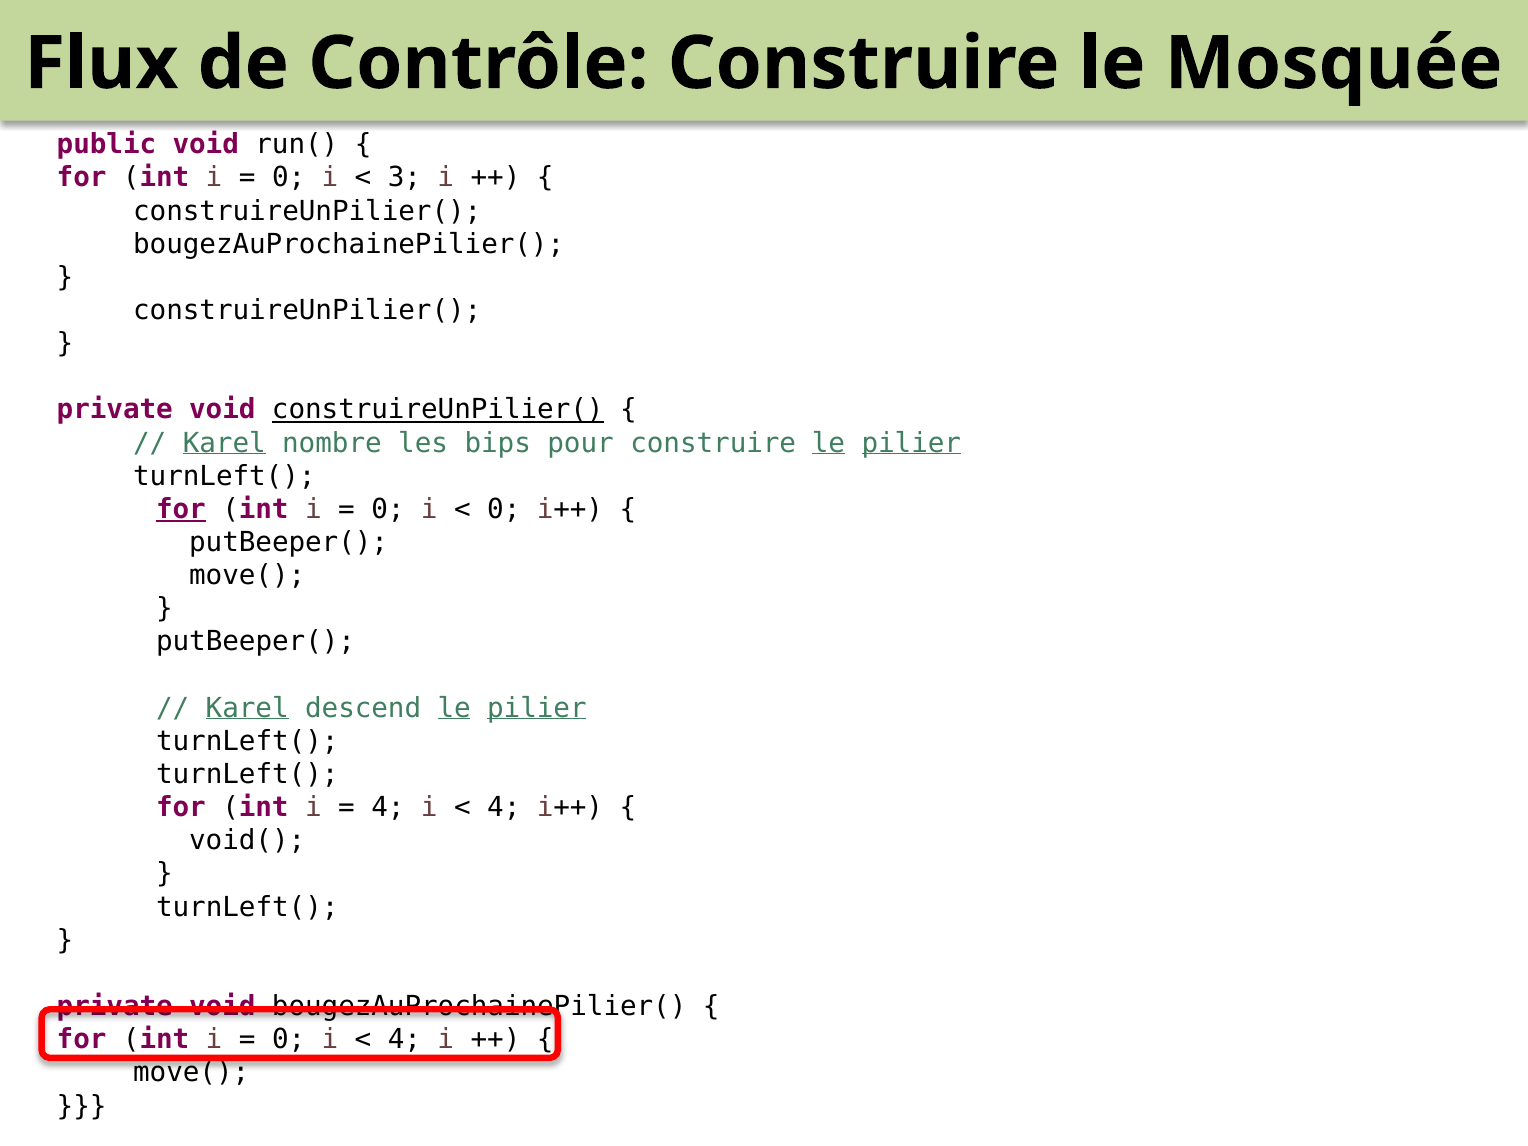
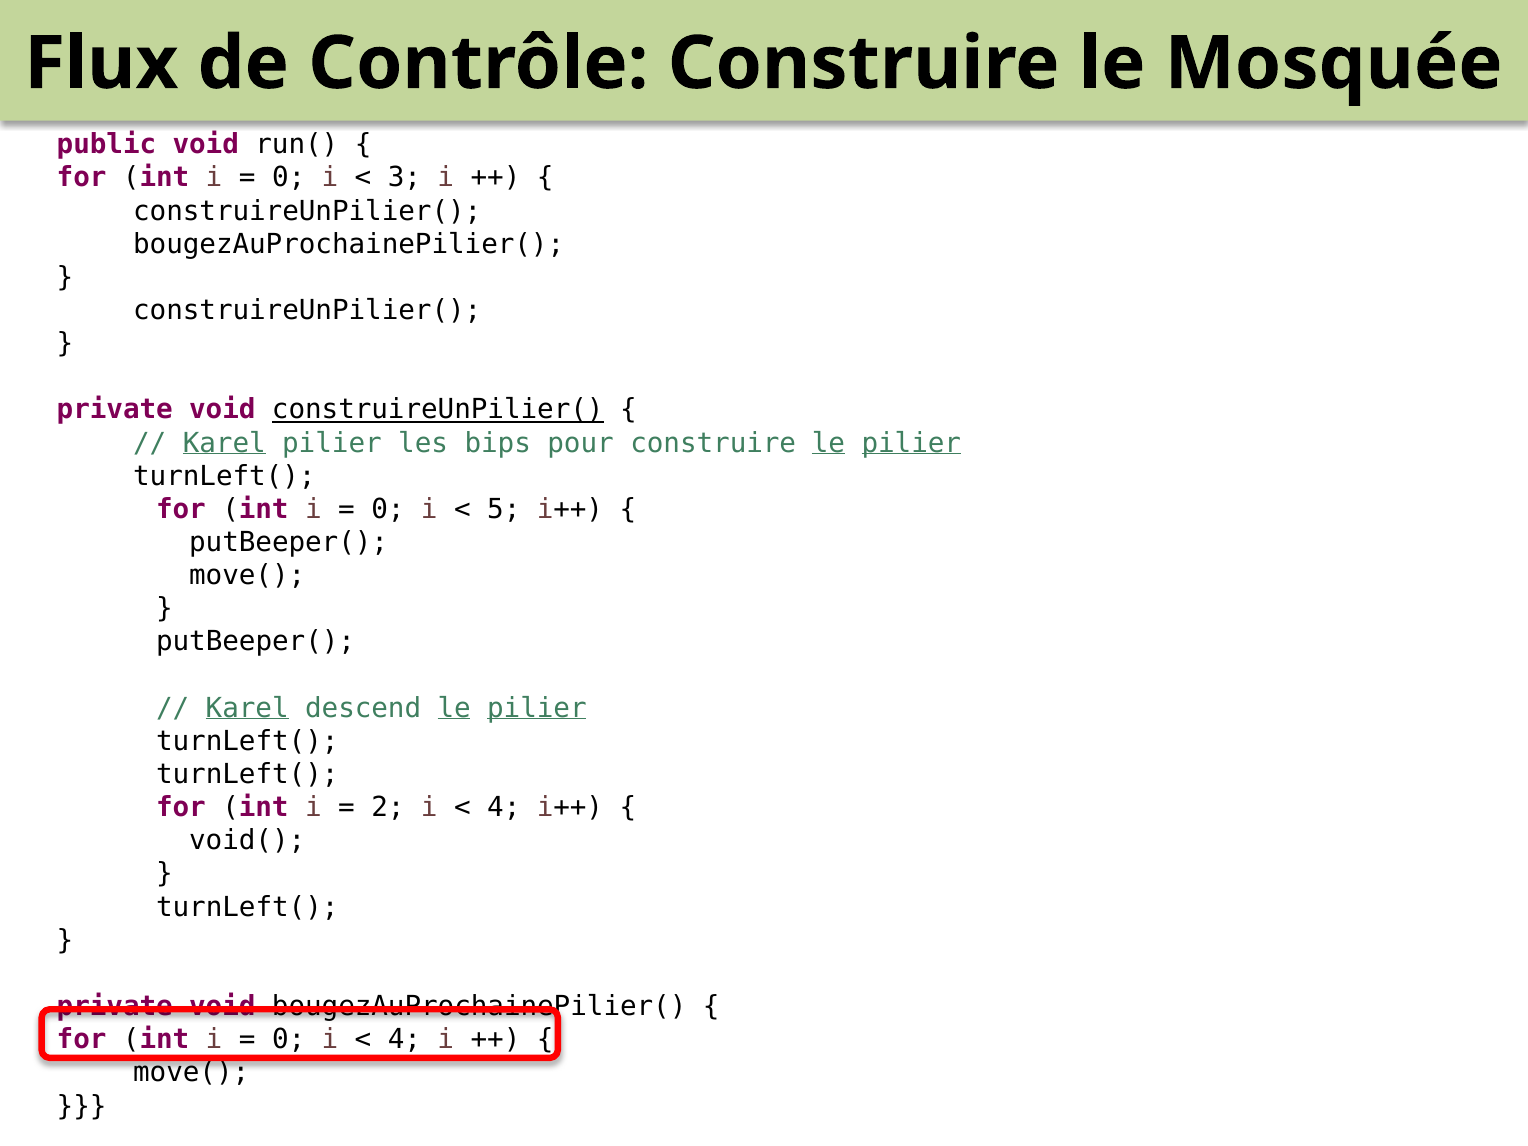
Karel nombre: nombre -> pilier
for at (181, 509) underline: present -> none
0 at (504, 509): 0 -> 5
4 at (388, 808): 4 -> 2
